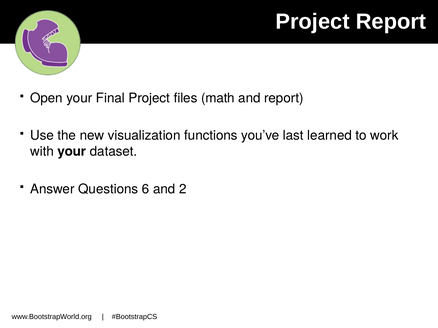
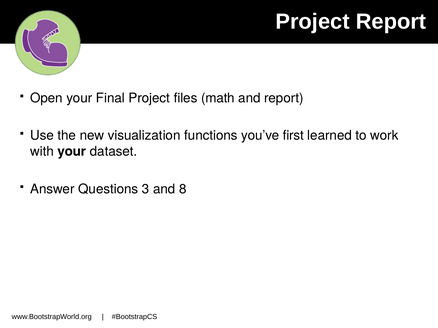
last: last -> first
6: 6 -> 3
2: 2 -> 8
